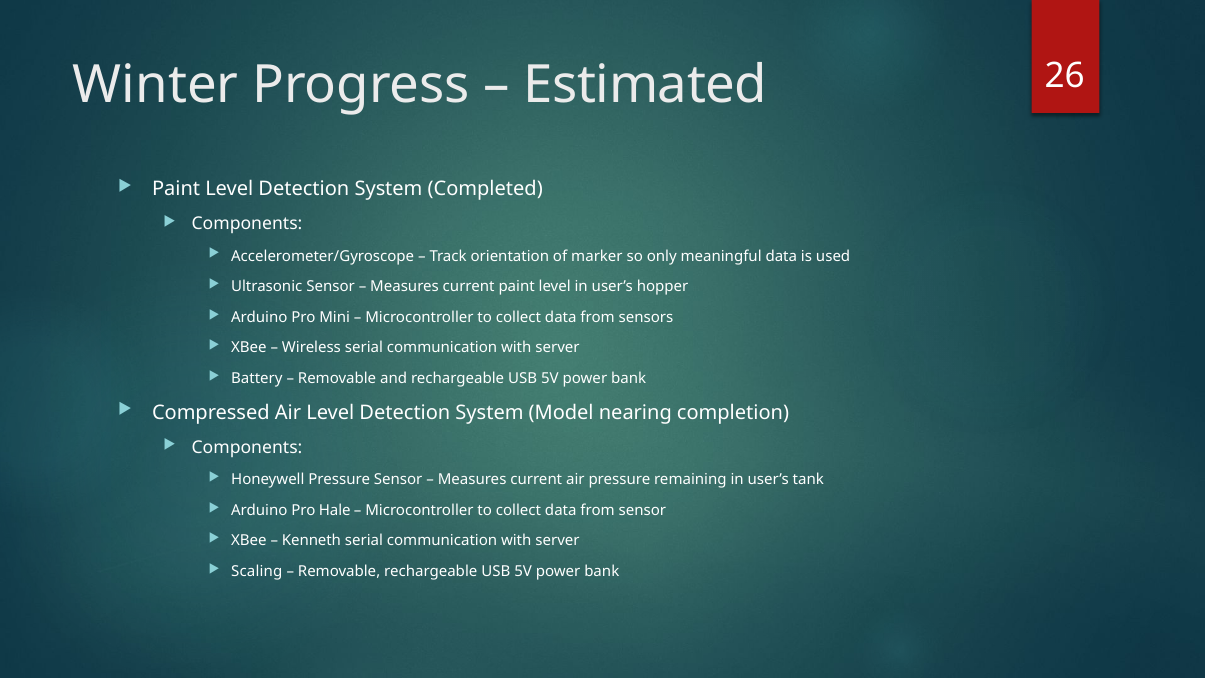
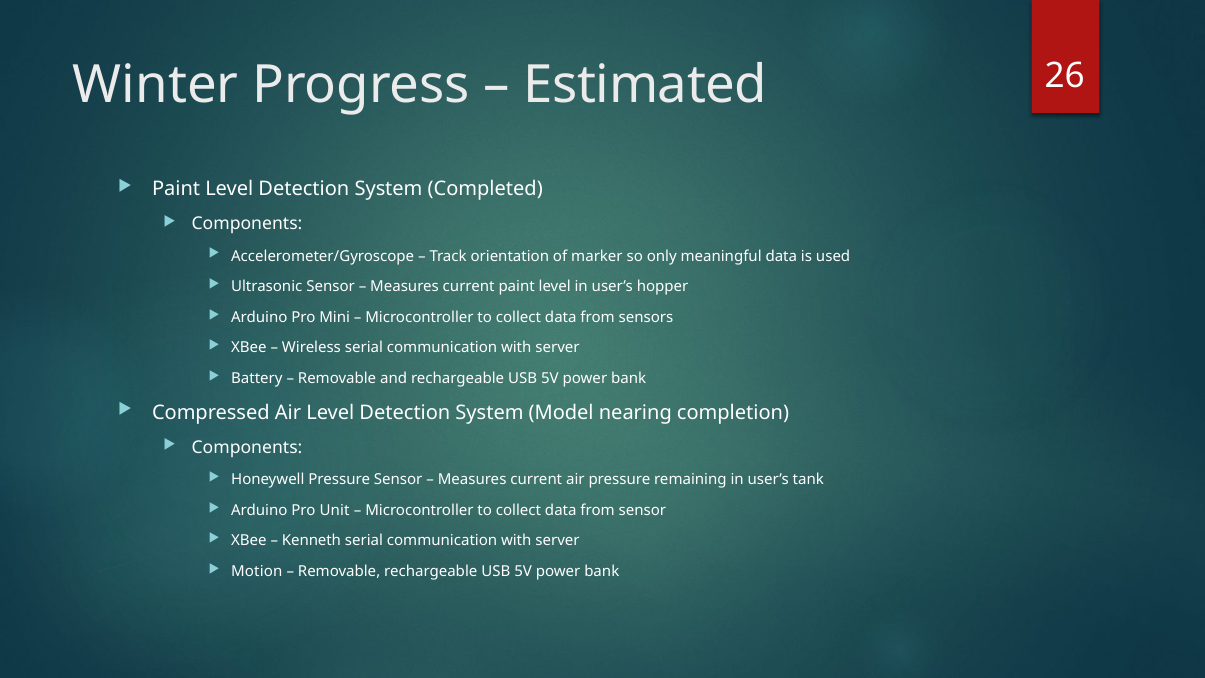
Hale: Hale -> Unit
Scaling: Scaling -> Motion
